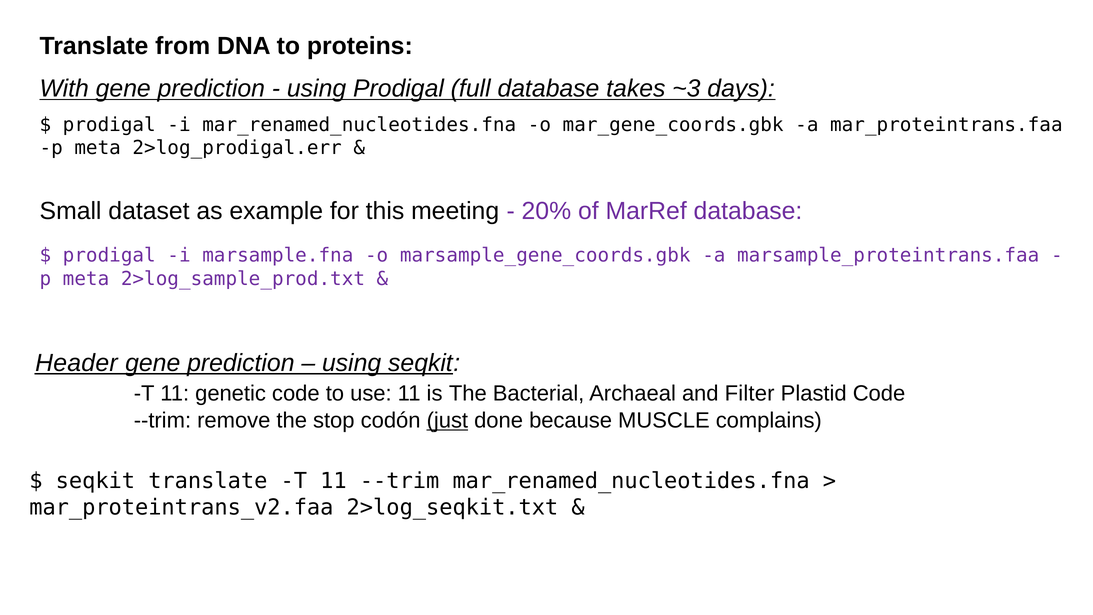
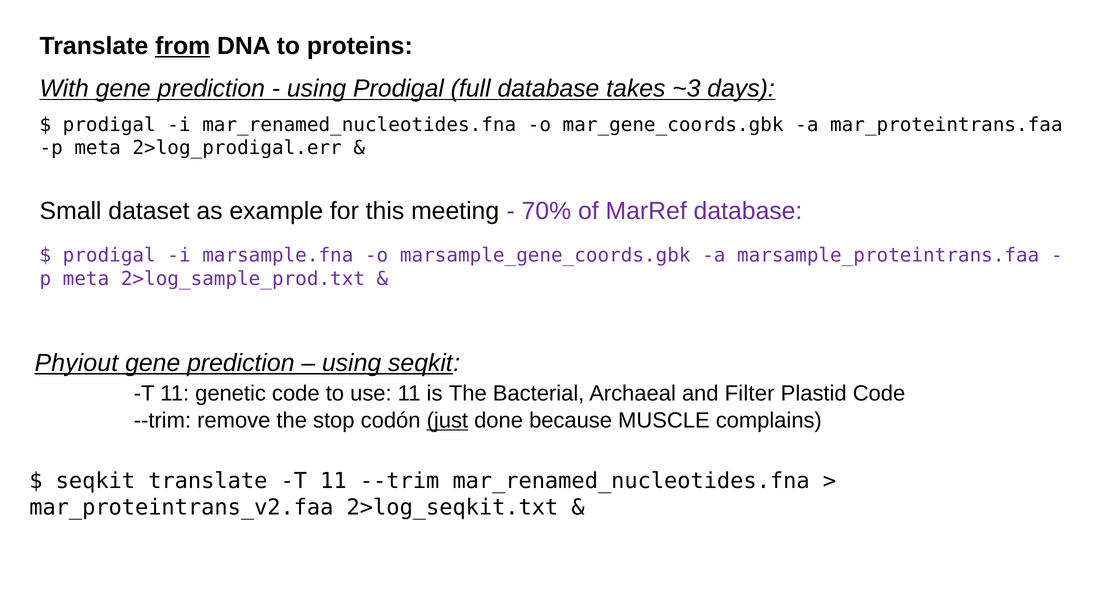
from underline: none -> present
20%: 20% -> 70%
Header: Header -> Phyiout
